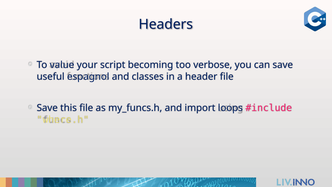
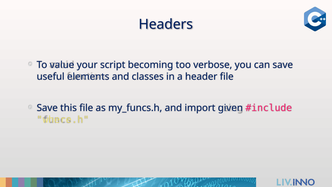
espagnol: espagnol -> elements
loops: loops -> given
